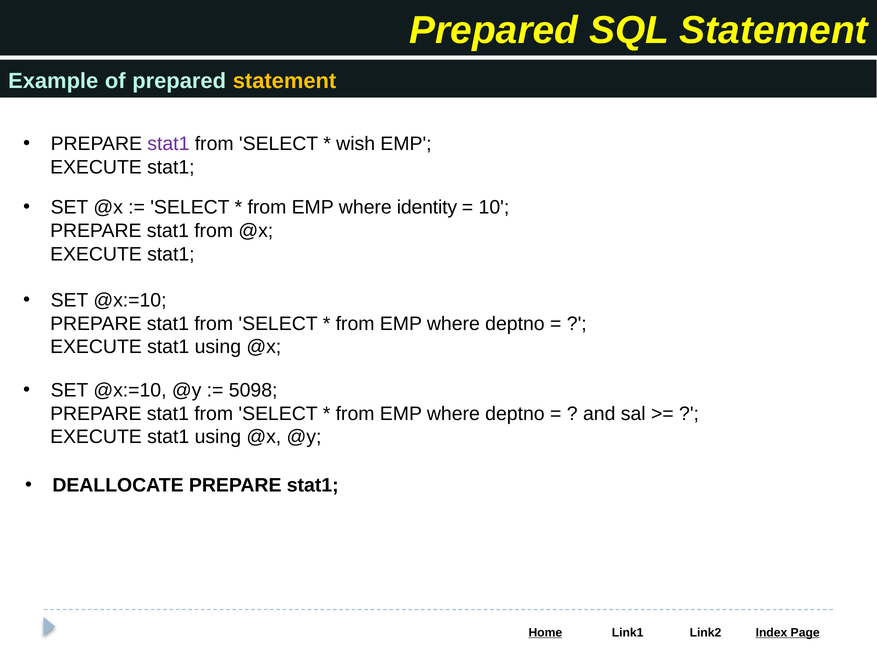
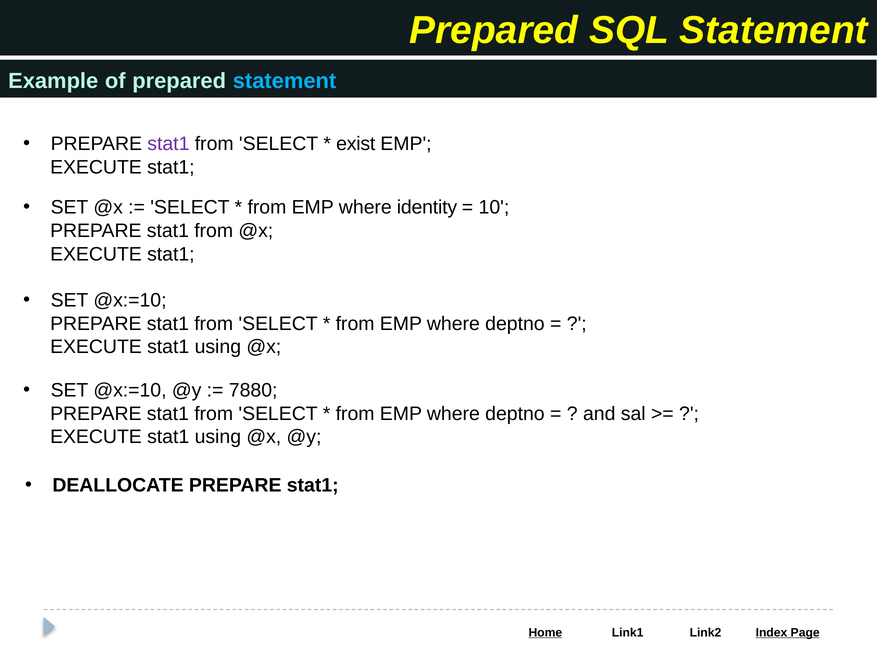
statement at (285, 81) colour: yellow -> light blue
wish: wish -> exist
5098: 5098 -> 7880
